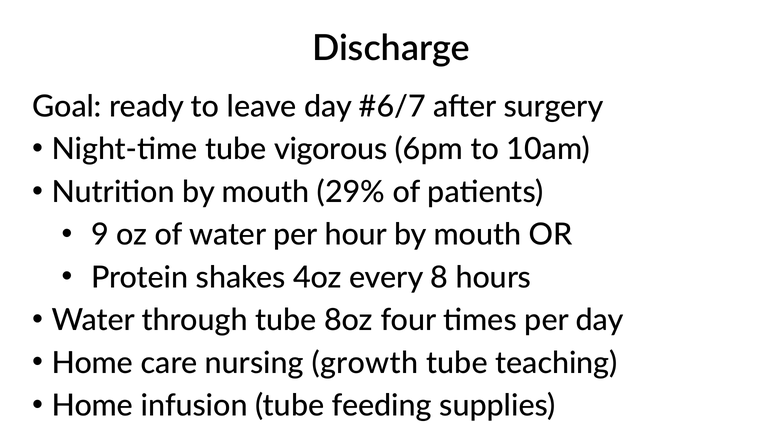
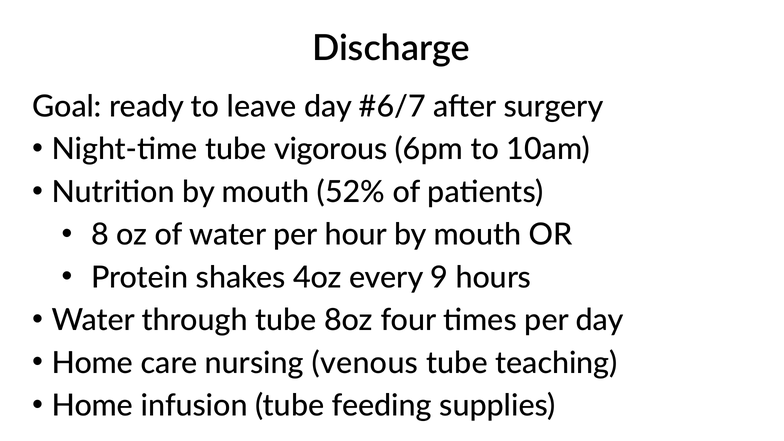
29%: 29% -> 52%
9: 9 -> 8
8: 8 -> 9
growth: growth -> venous
